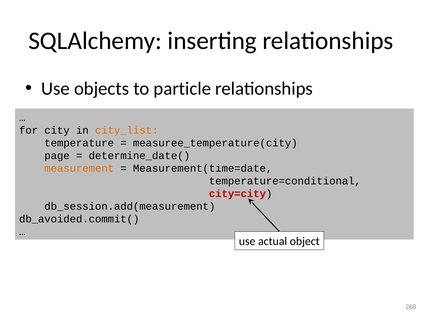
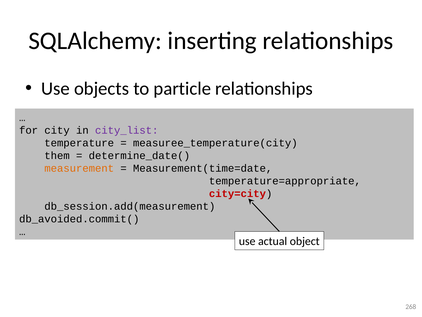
city_list colour: orange -> purple
page: page -> them
temperature=conditional: temperature=conditional -> temperature=appropriate
